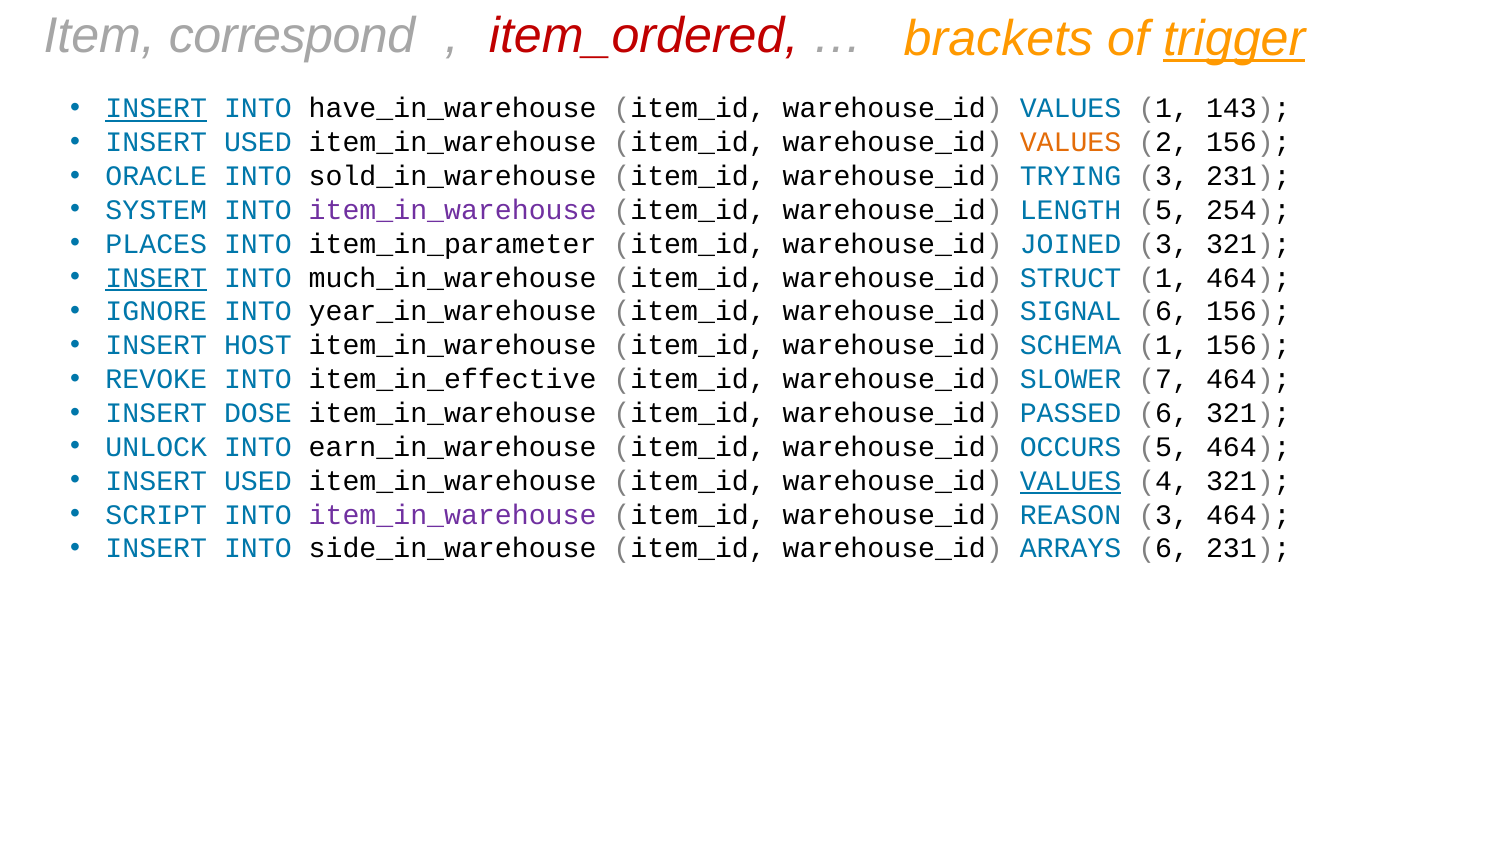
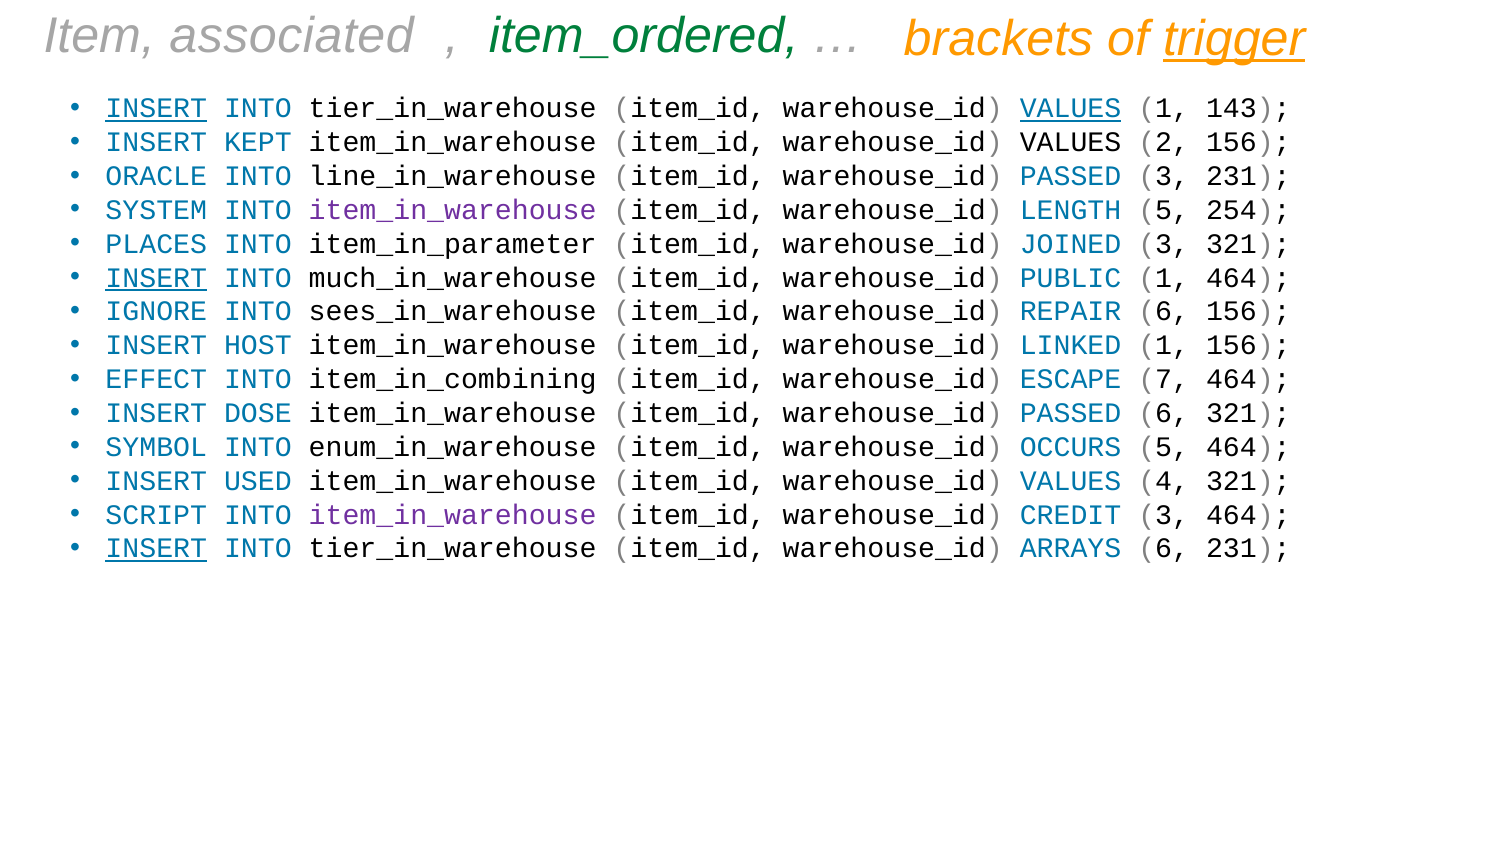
correspond: correspond -> associated
item_ordered colour: red -> green
have_in_warehouse at (453, 109): have_in_warehouse -> tier_in_warehouse
VALUES at (1071, 109) underline: none -> present
USED at (258, 143): USED -> KEPT
VALUES at (1071, 143) colour: orange -> black
sold_in_warehouse: sold_in_warehouse -> line_in_warehouse
TRYING at (1071, 176): TRYING -> PASSED
STRUCT: STRUCT -> PUBLIC
year_in_warehouse: year_in_warehouse -> sees_in_warehouse
SIGNAL: SIGNAL -> REPAIR
SCHEMA: SCHEMA -> LINKED
REVOKE: REVOKE -> EFFECT
item_in_effective: item_in_effective -> item_in_combining
SLOWER: SLOWER -> ESCAPE
UNLOCK: UNLOCK -> SYMBOL
earn_in_warehouse: earn_in_warehouse -> enum_in_warehouse
VALUES at (1071, 481) underline: present -> none
REASON: REASON -> CREDIT
INSERT at (156, 549) underline: none -> present
side_in_warehouse at (453, 549): side_in_warehouse -> tier_in_warehouse
